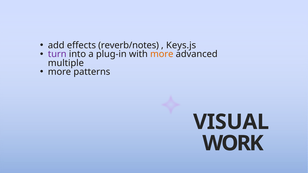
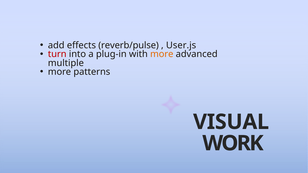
reverb/notes: reverb/notes -> reverb/pulse
Keys.js: Keys.js -> User.js
turn colour: purple -> red
